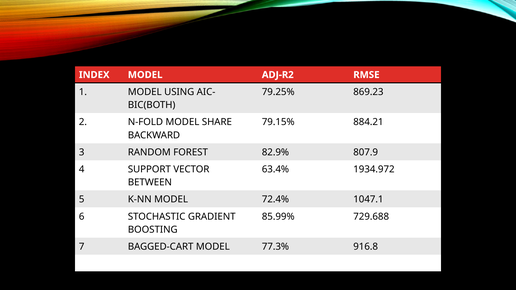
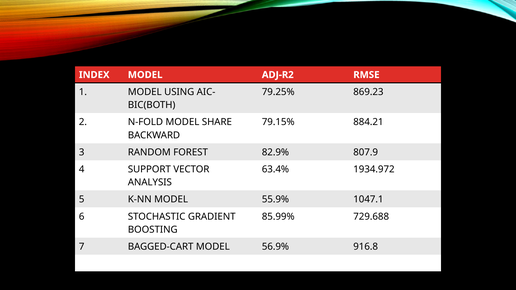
BETWEEN: BETWEEN -> ANALYSIS
72.4%: 72.4% -> 55.9%
77.3%: 77.3% -> 56.9%
